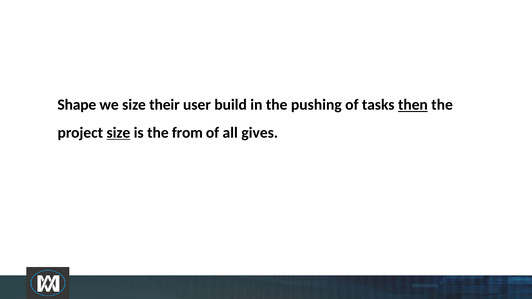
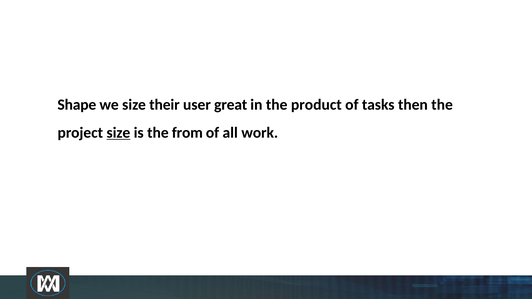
build: build -> great
pushing: pushing -> product
then underline: present -> none
gives: gives -> work
